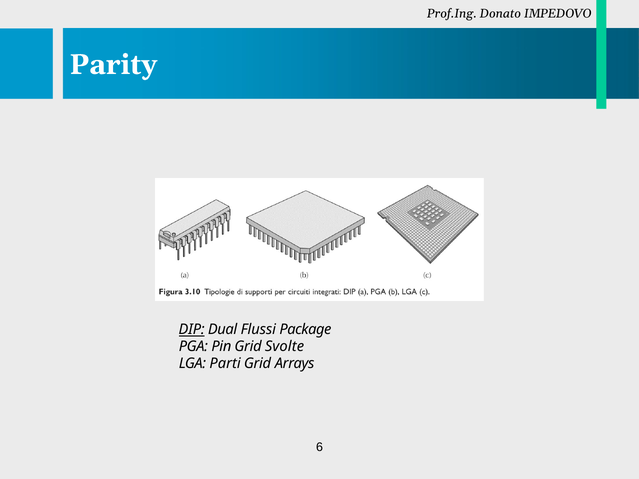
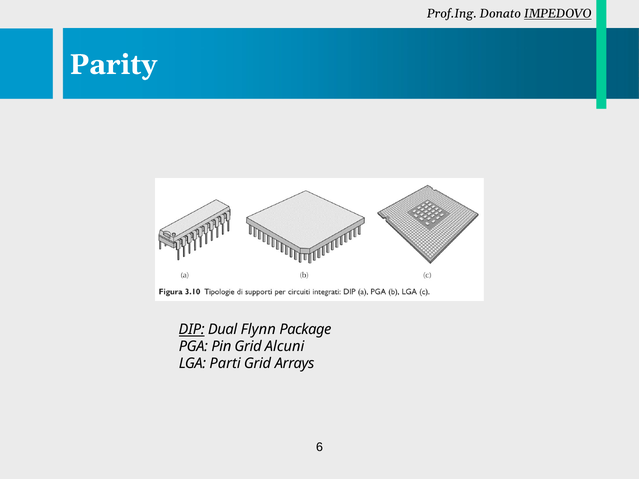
IMPEDOVO underline: none -> present
Flussi: Flussi -> Flynn
Svolte: Svolte -> Alcuni
